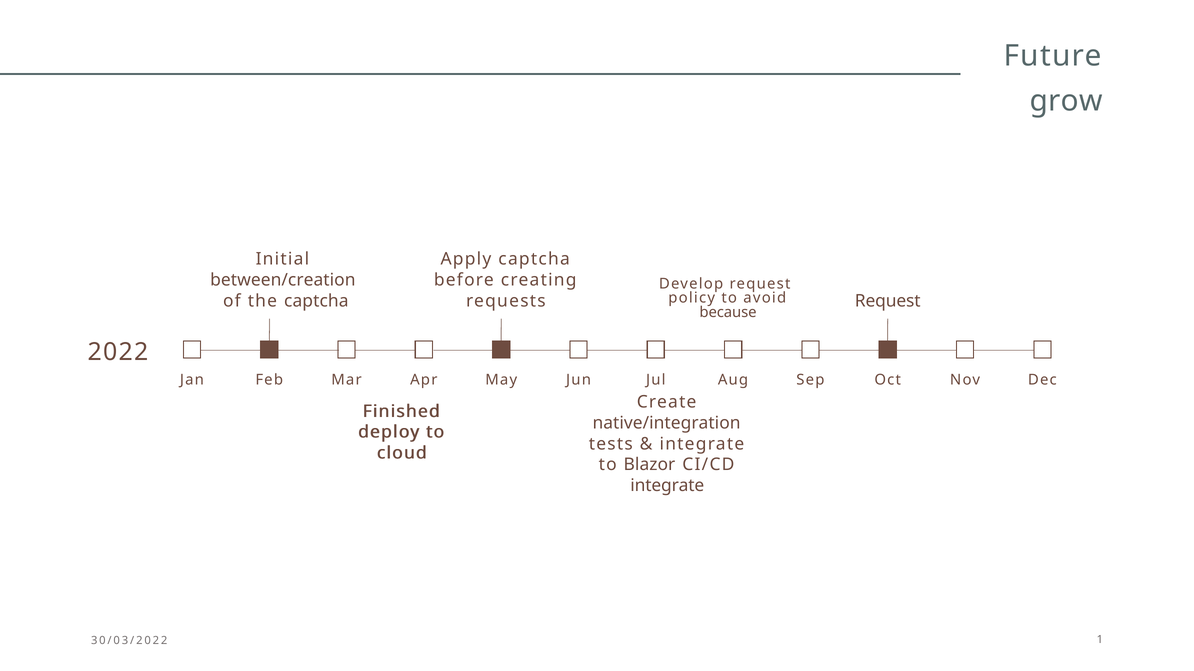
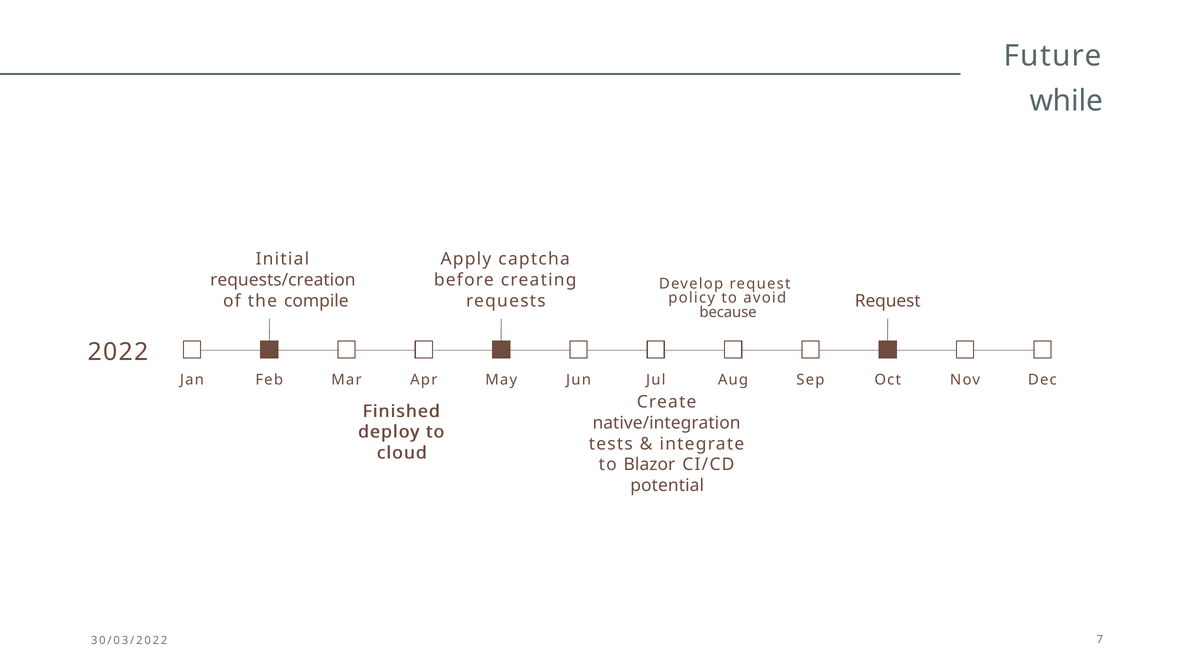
grow: grow -> while
between/creation: between/creation -> requests/creation
the captcha: captcha -> compile
integrate at (667, 486): integrate -> potential
1: 1 -> 7
